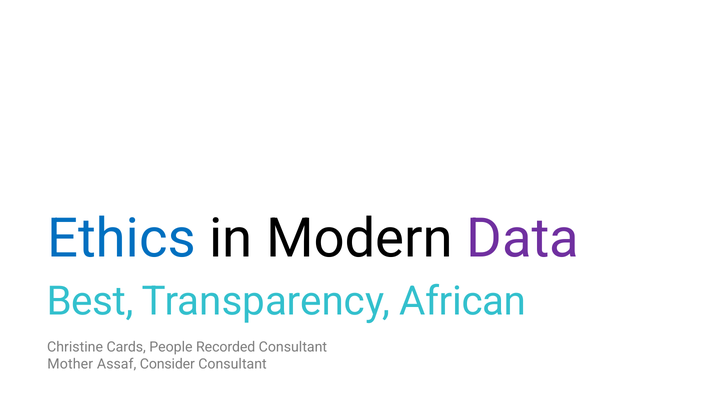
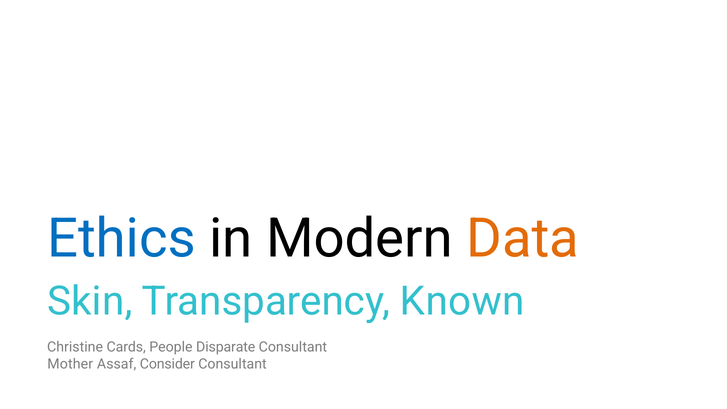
Data colour: purple -> orange
Best: Best -> Skin
African: African -> Known
Recorded: Recorded -> Disparate
